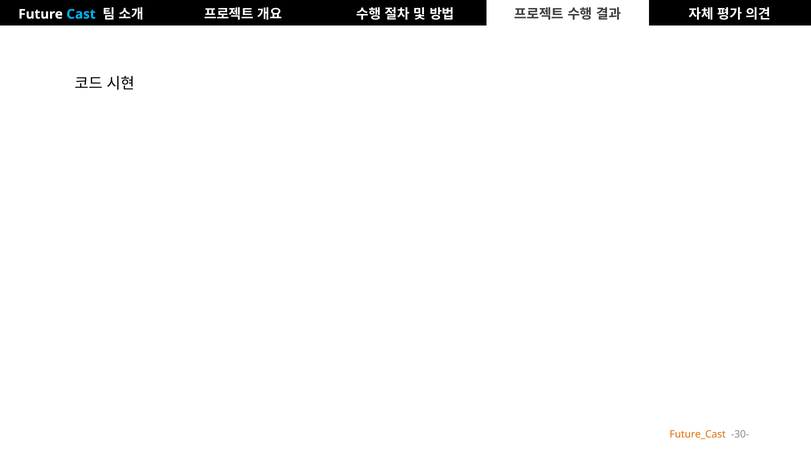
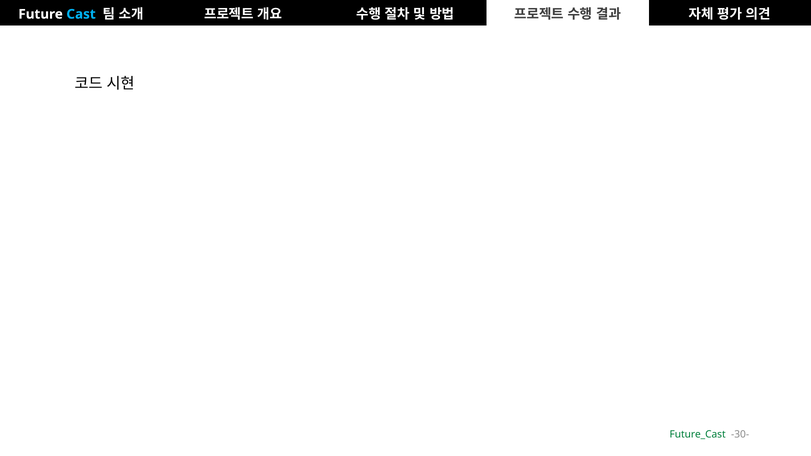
Future_Cast colour: orange -> green
